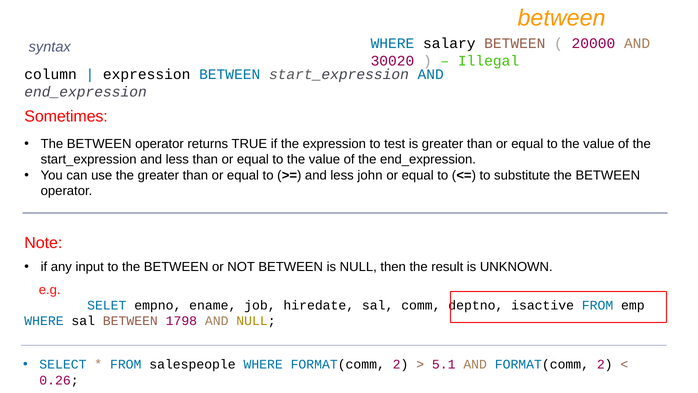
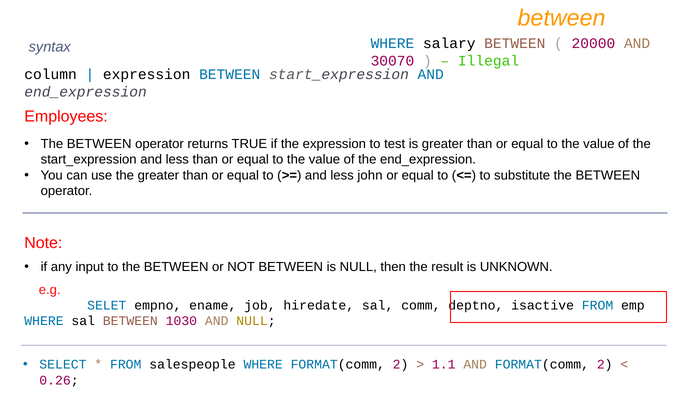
30020: 30020 -> 30070
Sometimes: Sometimes -> Employees
1798: 1798 -> 1030
5.1: 5.1 -> 1.1
